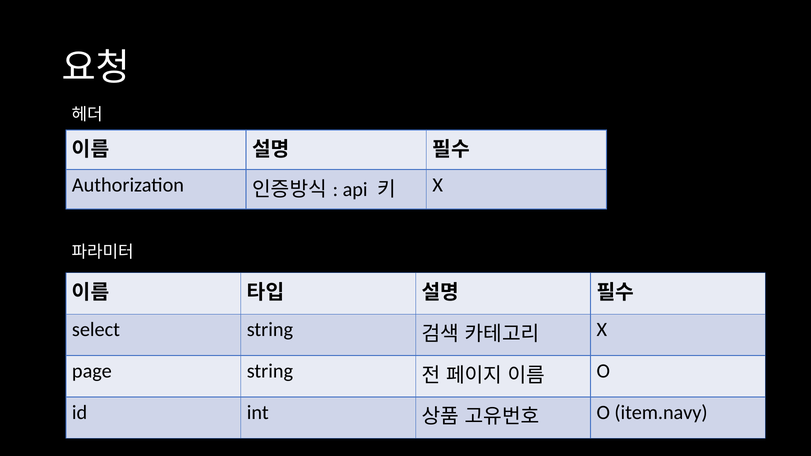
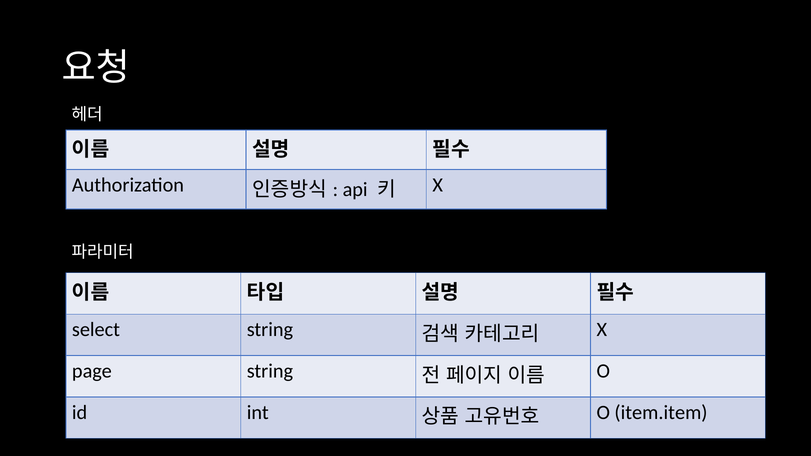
item.navy: item.navy -> item.item
